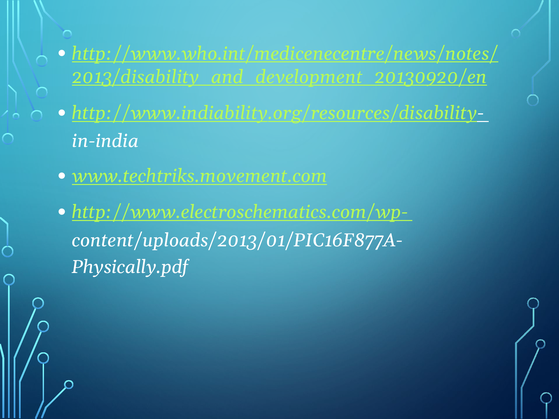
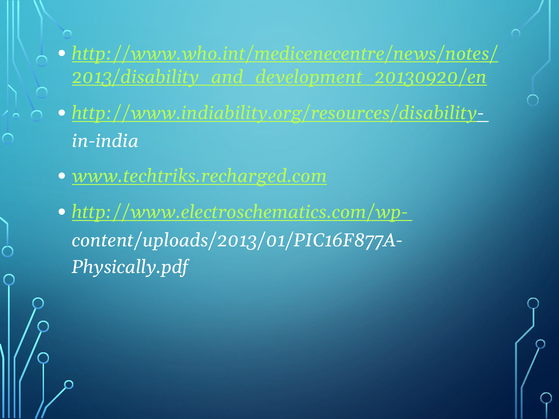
www.techtriks.movement.com: www.techtriks.movement.com -> www.techtriks.recharged.com
